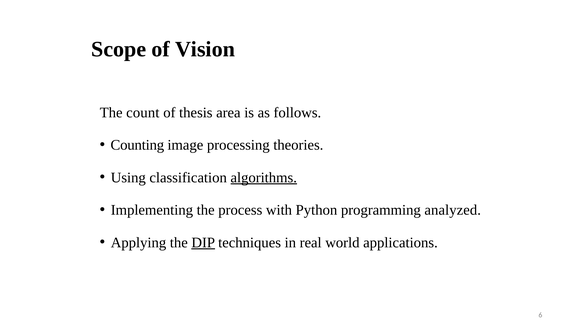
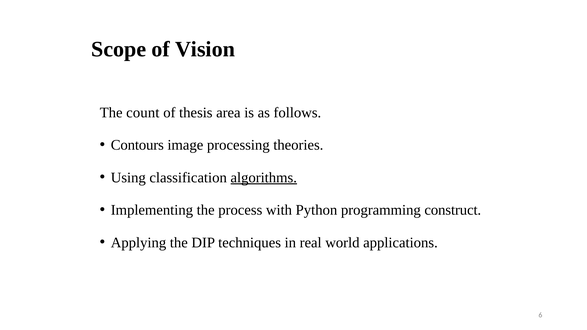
Counting: Counting -> Contours
analyzed: analyzed -> construct
DIP underline: present -> none
